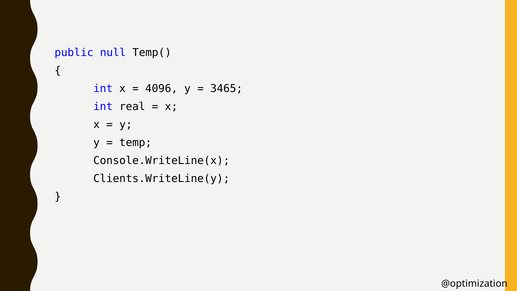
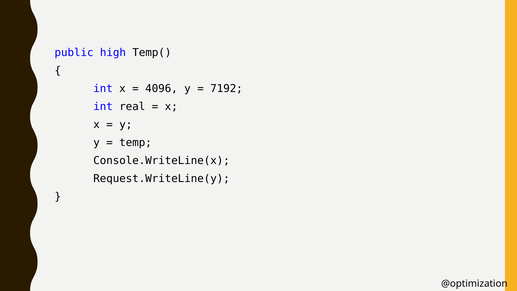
null: null -> high
3465: 3465 -> 7192
Clients.WriteLine(y: Clients.WriteLine(y -> Request.WriteLine(y
